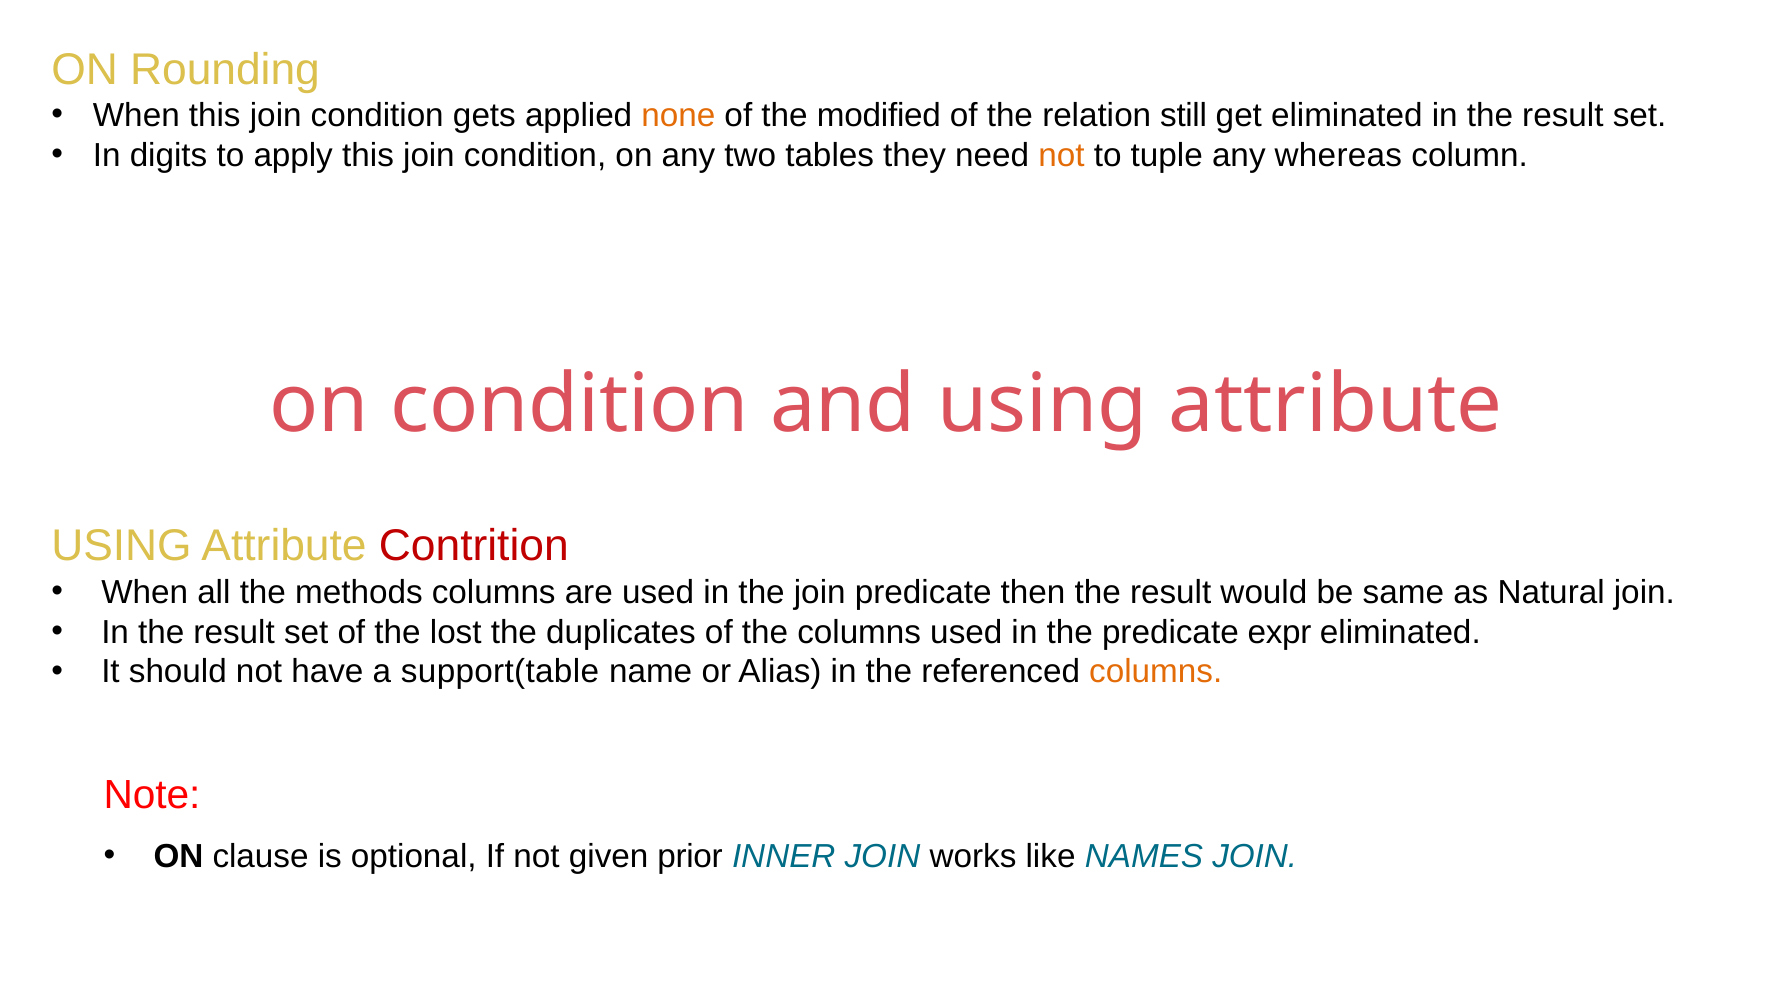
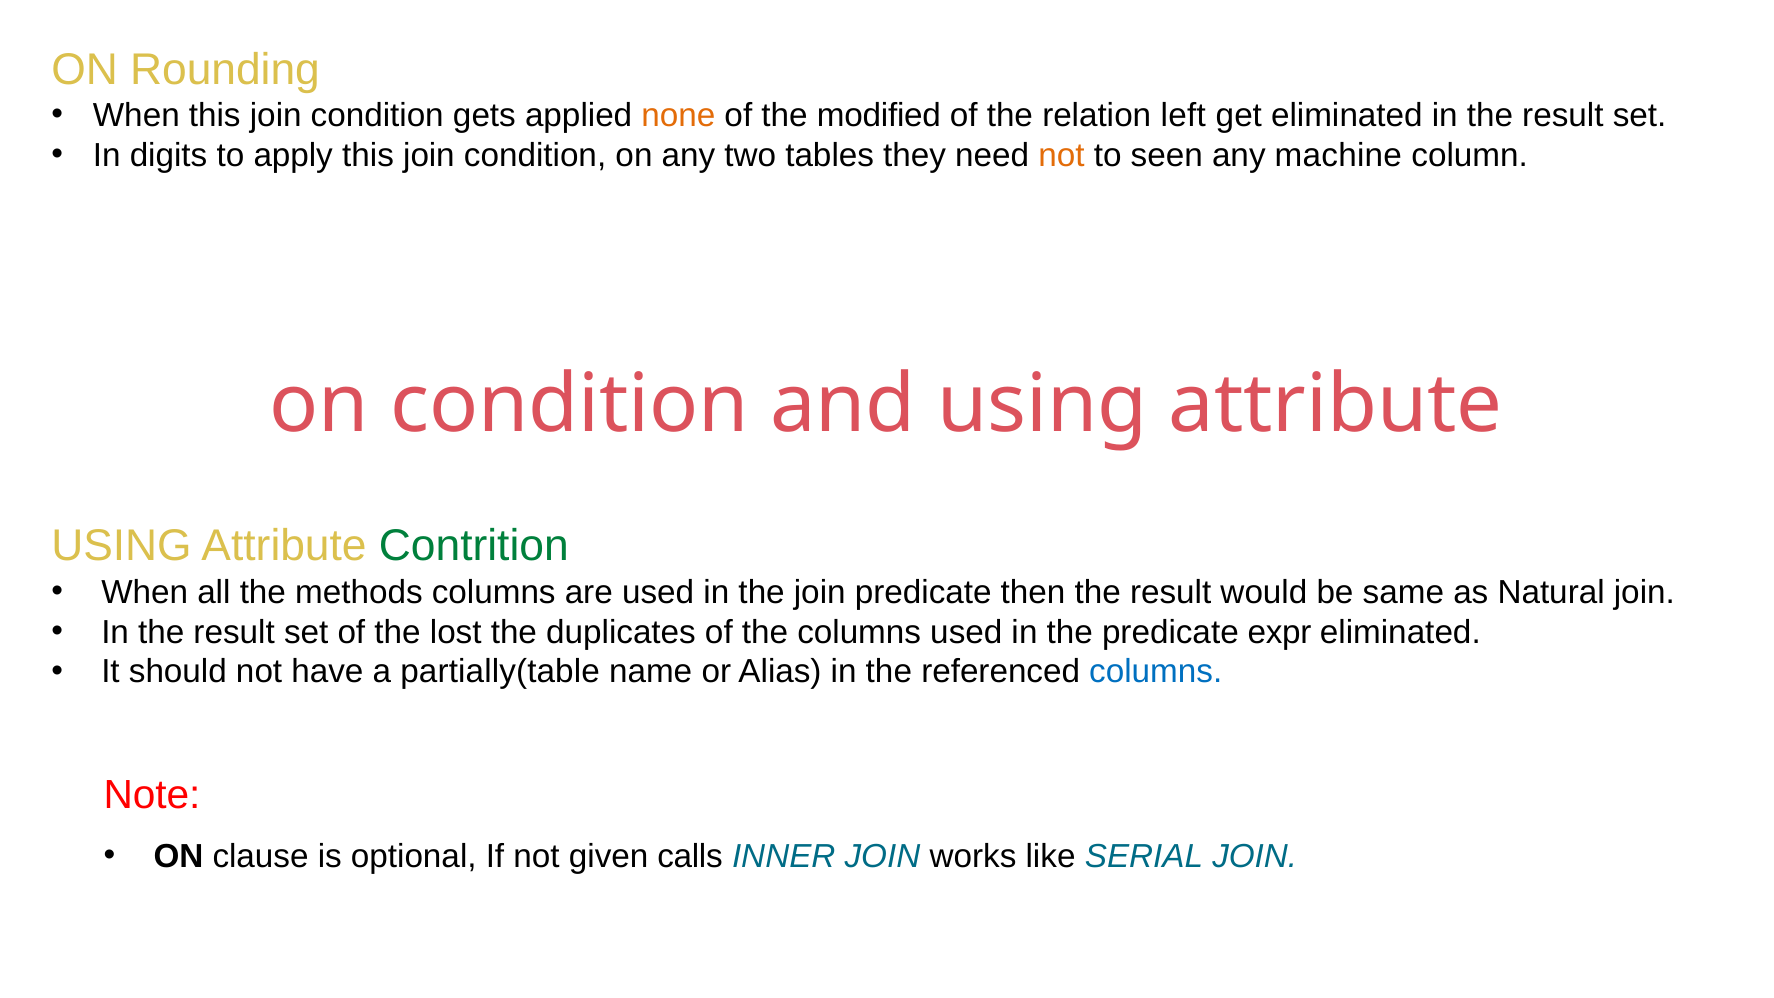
still: still -> left
tuple: tuple -> seen
whereas: whereas -> machine
Contrition colour: red -> green
support(table: support(table -> partially(table
columns at (1156, 672) colour: orange -> blue
prior: prior -> calls
NAMES: NAMES -> SERIAL
